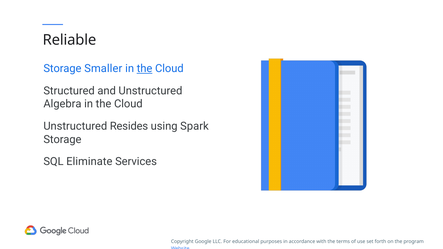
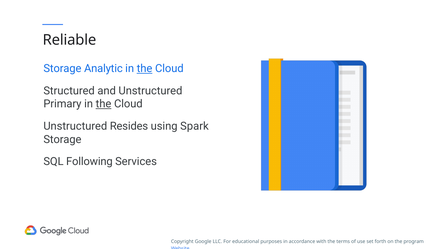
Smaller: Smaller -> Analytic
Algebra: Algebra -> Primary
the at (104, 104) underline: none -> present
Eliminate: Eliminate -> Following
